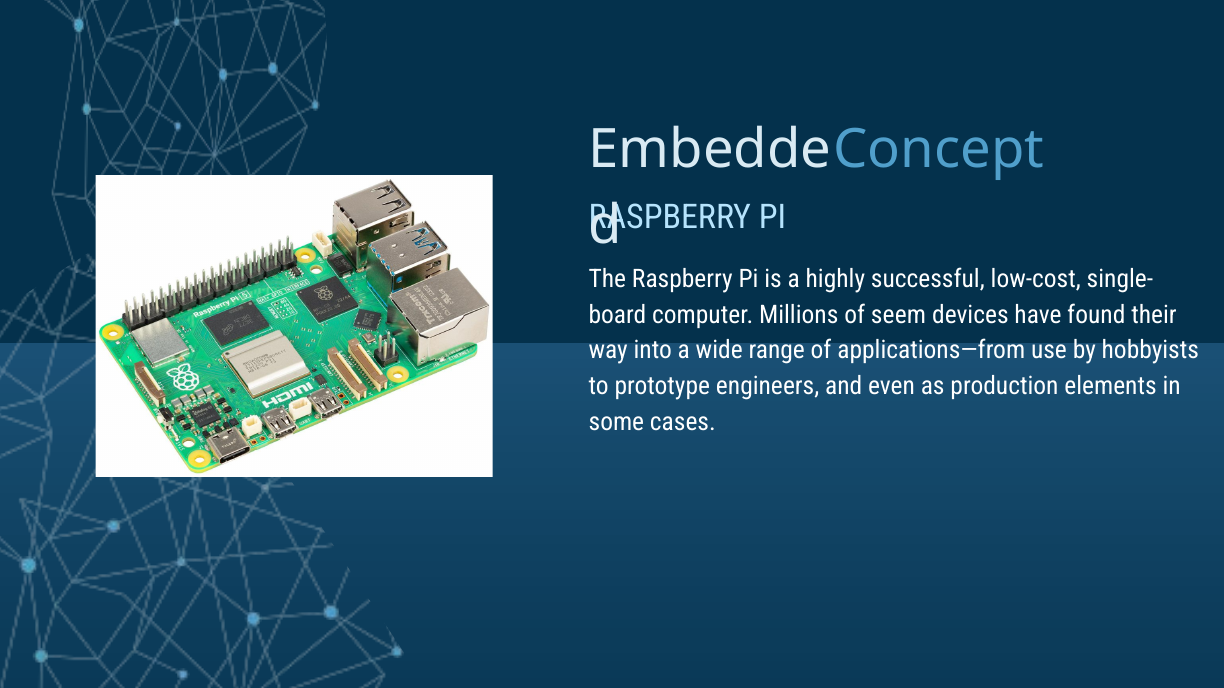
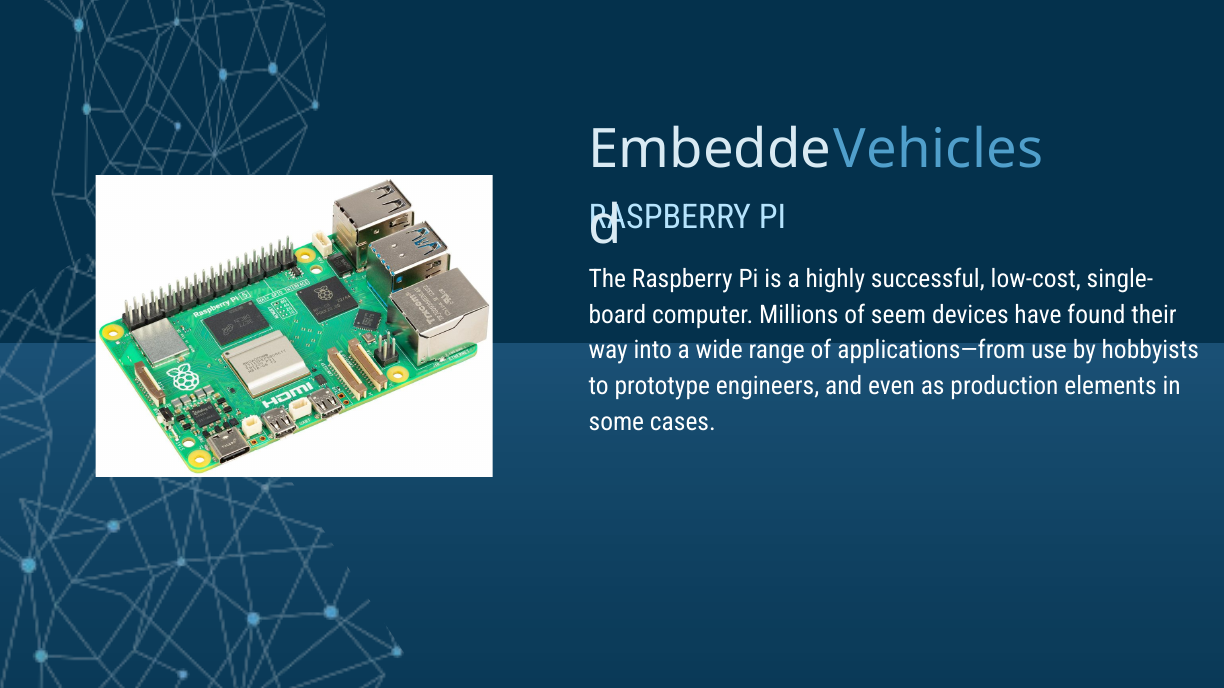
Concept: Concept -> Vehicles
